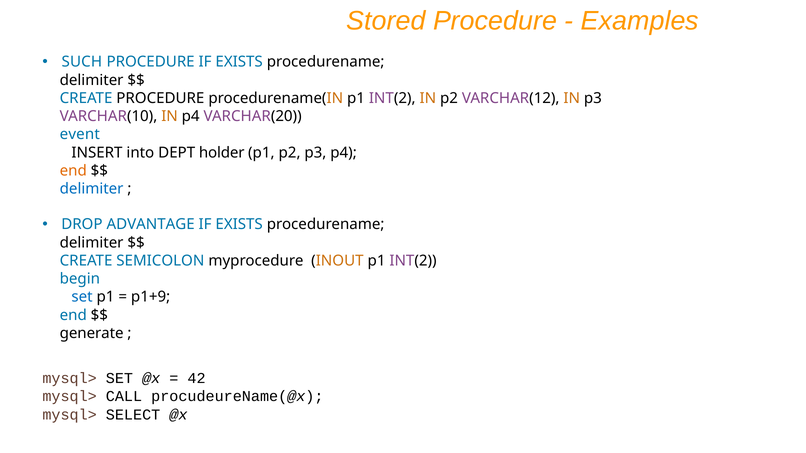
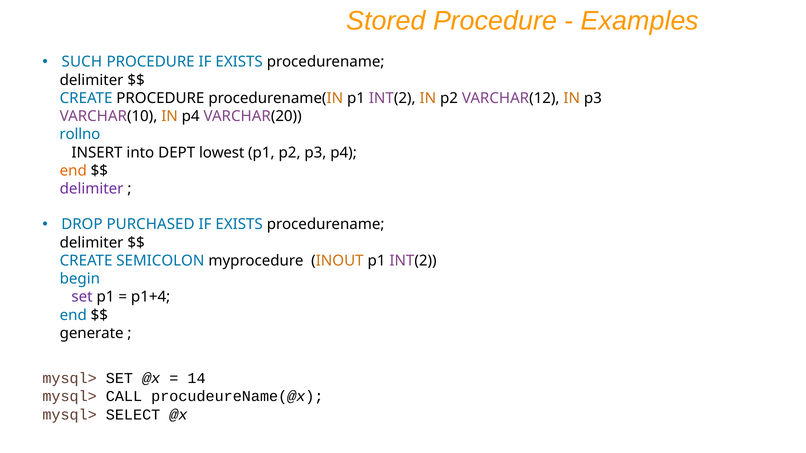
event: event -> rollno
holder: holder -> lowest
delimiter at (92, 189) colour: blue -> purple
ADVANTAGE: ADVANTAGE -> PURCHASED
set at (82, 297) colour: blue -> purple
p1+9: p1+9 -> p1+4
42: 42 -> 14
